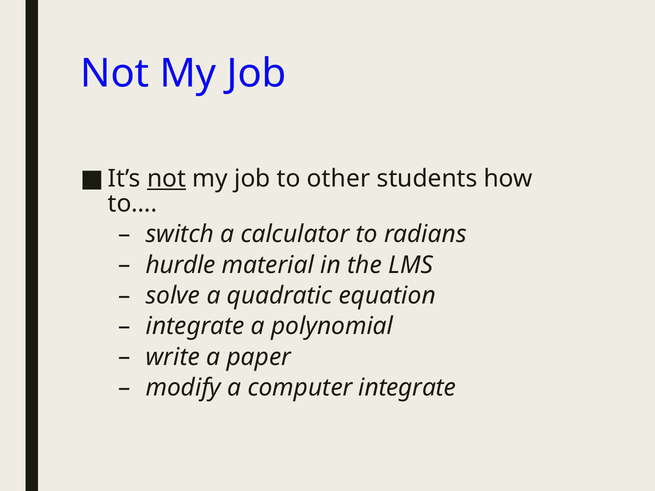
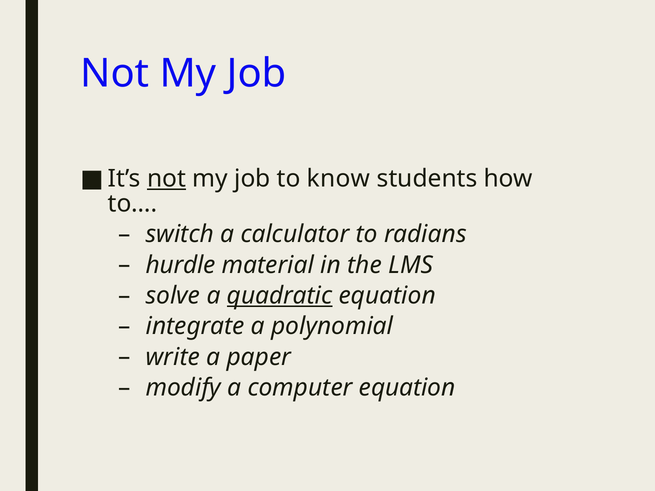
other: other -> know
quadratic underline: none -> present
computer integrate: integrate -> equation
